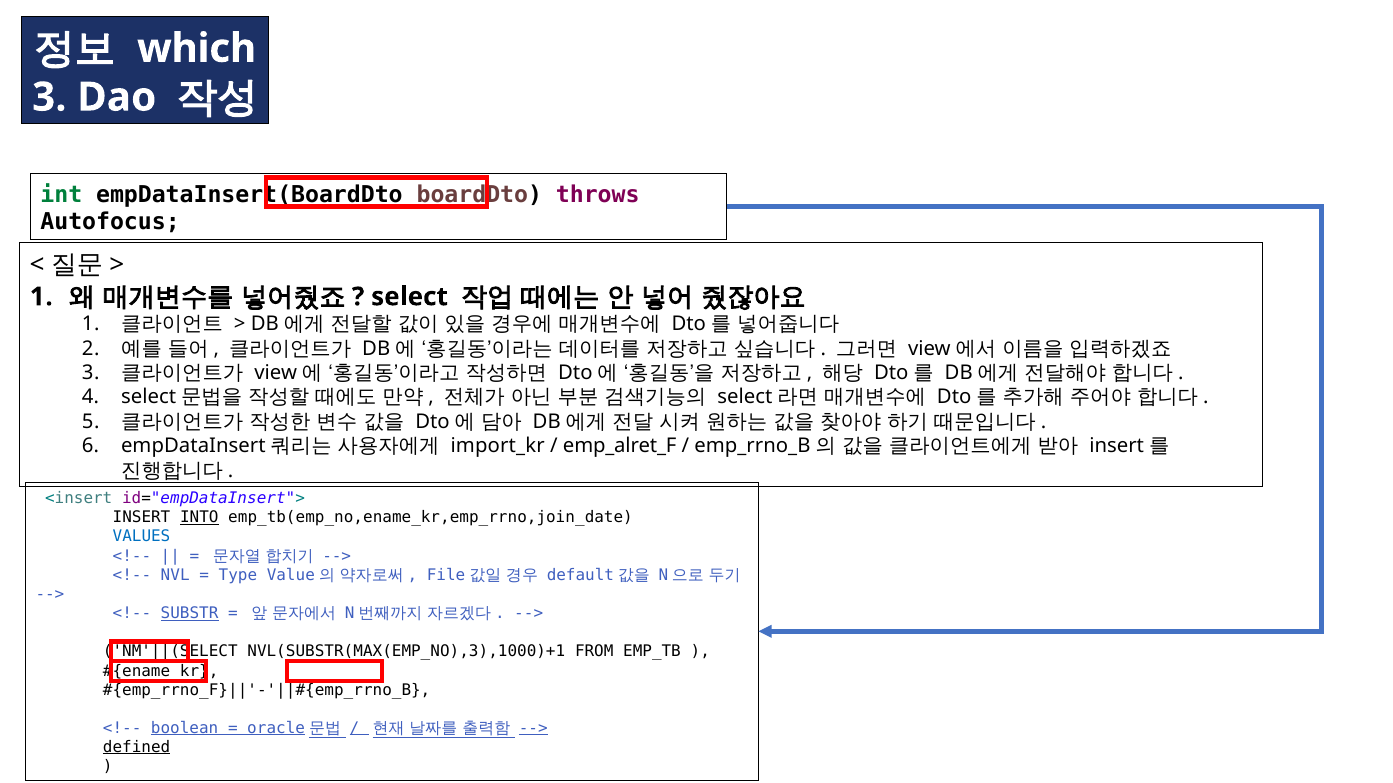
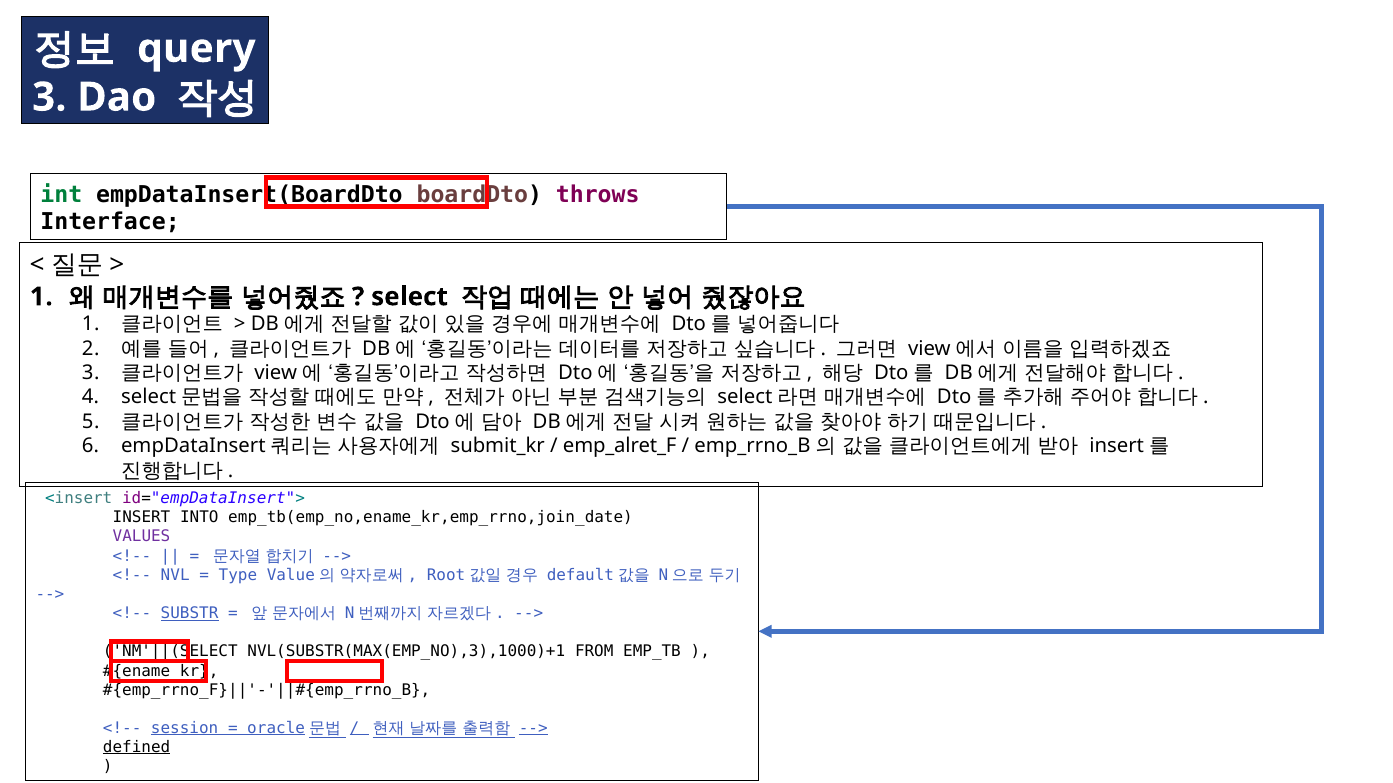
which: which -> query
Autofocus: Autofocus -> Interface
import_kr: import_kr -> submit_kr
INTO underline: present -> none
VALUES colour: blue -> purple
File: File -> Root
boolean: boolean -> session
